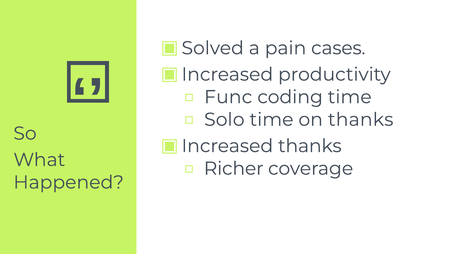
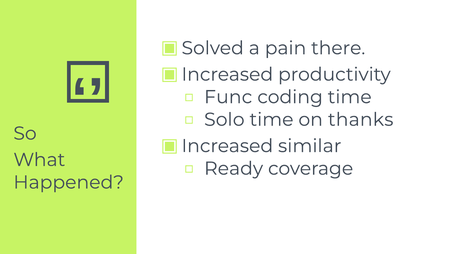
cases: cases -> there
Increased thanks: thanks -> similar
Richer: Richer -> Ready
